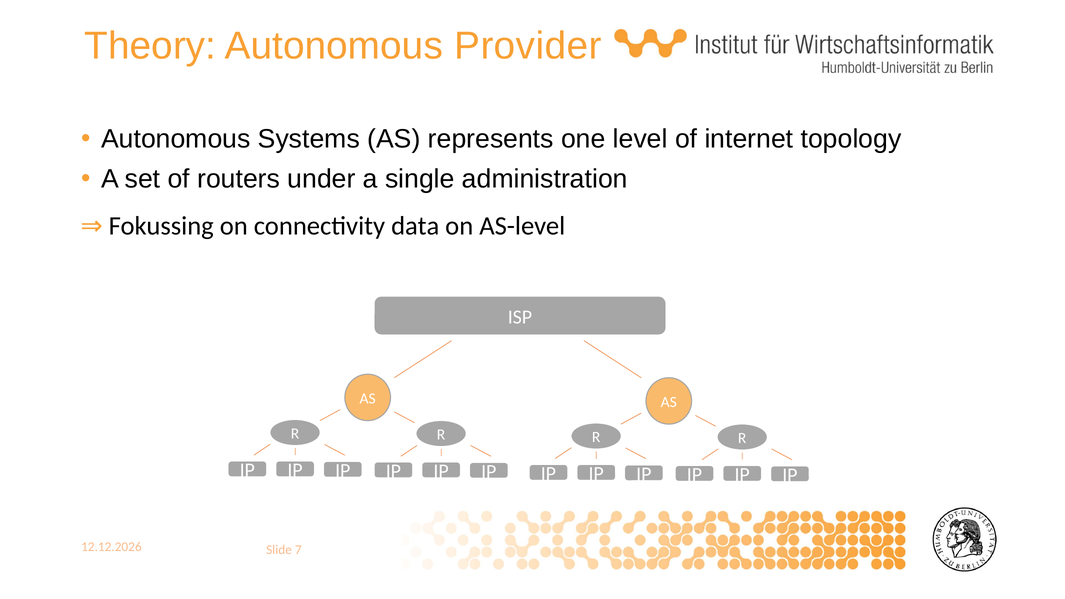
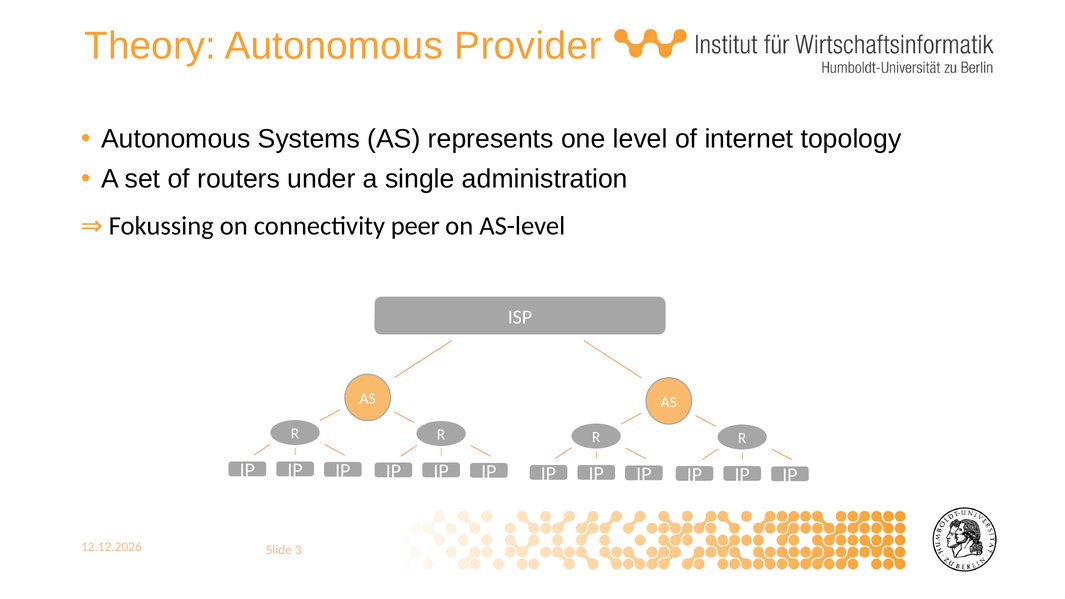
data: data -> peer
7: 7 -> 3
